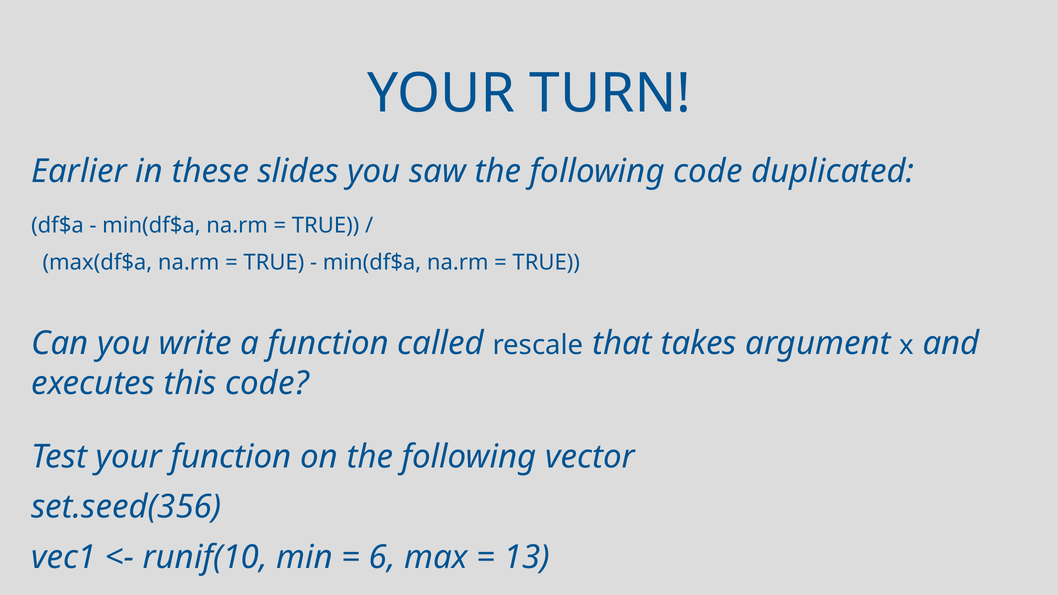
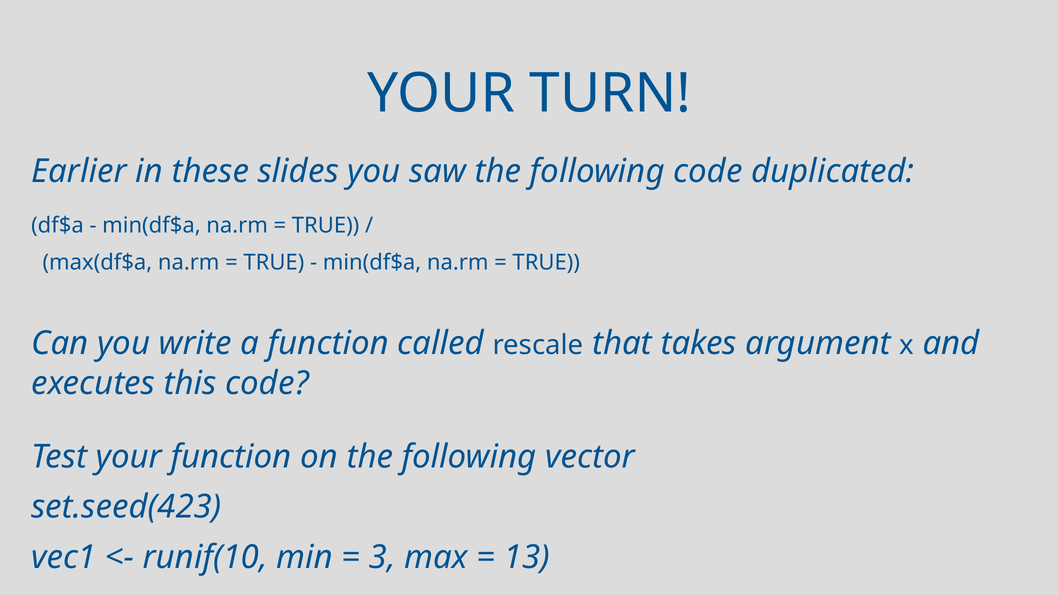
set.seed(356: set.seed(356 -> set.seed(423
6: 6 -> 3
